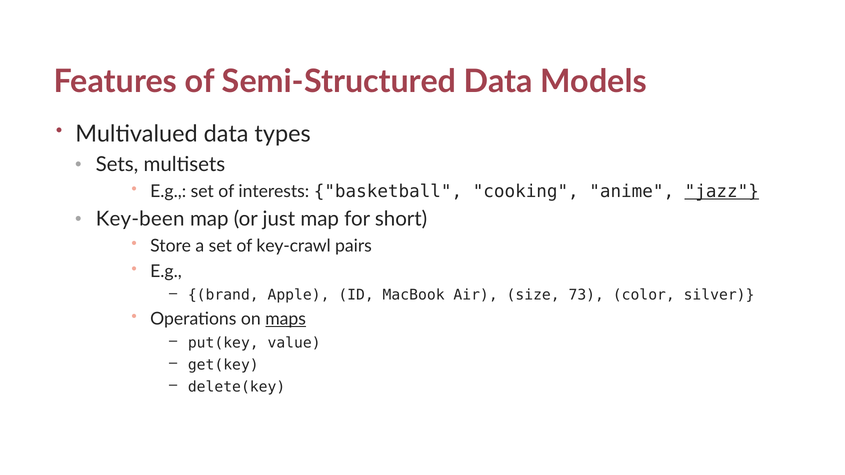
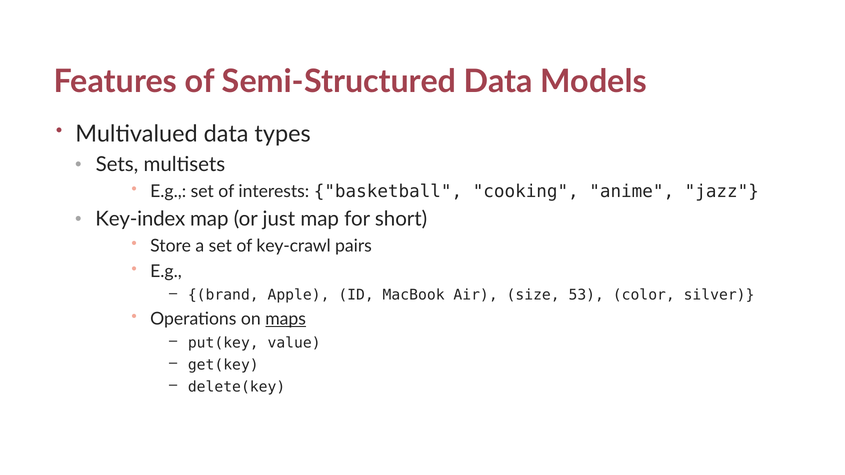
jazz underline: present -> none
Key-been: Key-been -> Key-index
73: 73 -> 53
